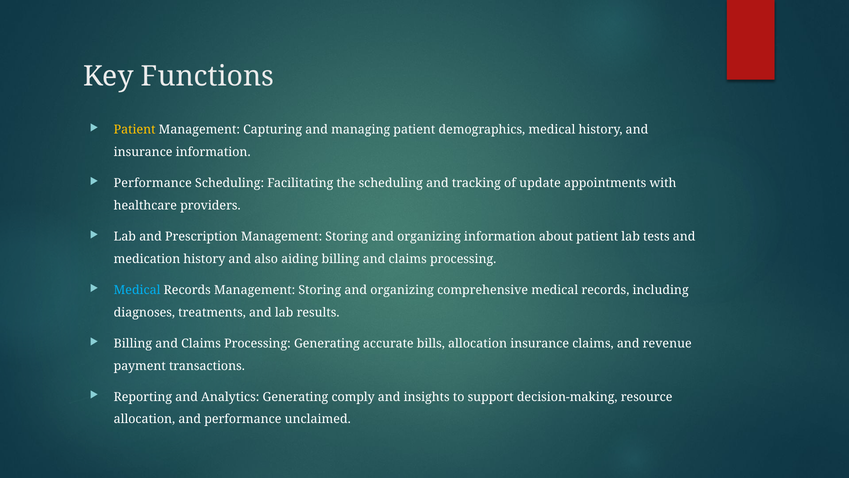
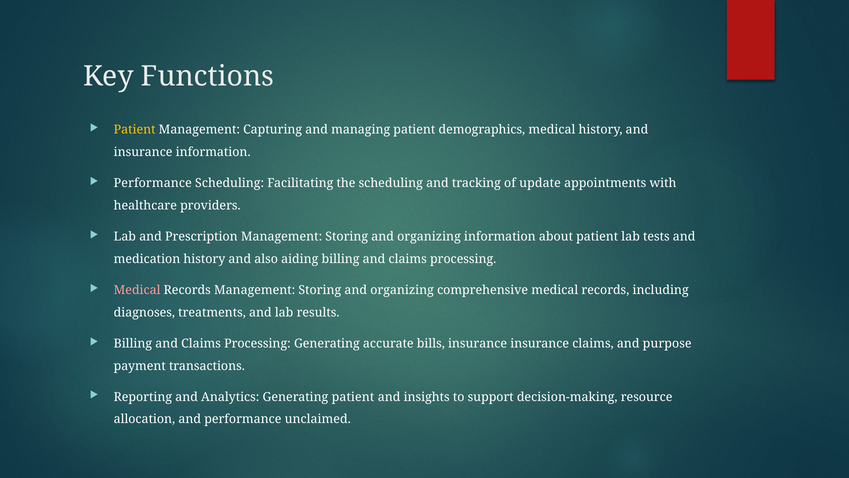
Medical at (137, 290) colour: light blue -> pink
bills allocation: allocation -> insurance
revenue: revenue -> purpose
Generating comply: comply -> patient
